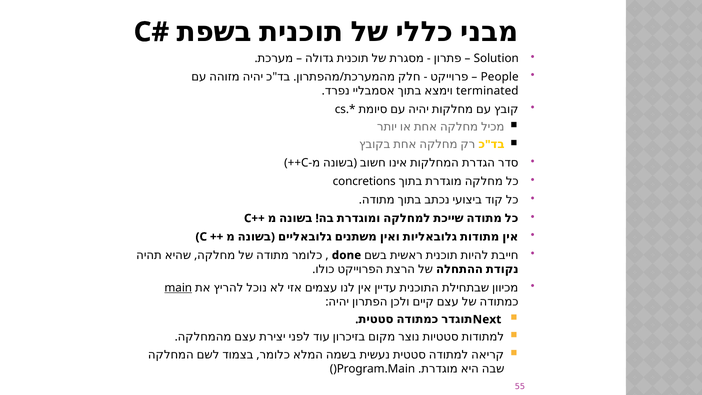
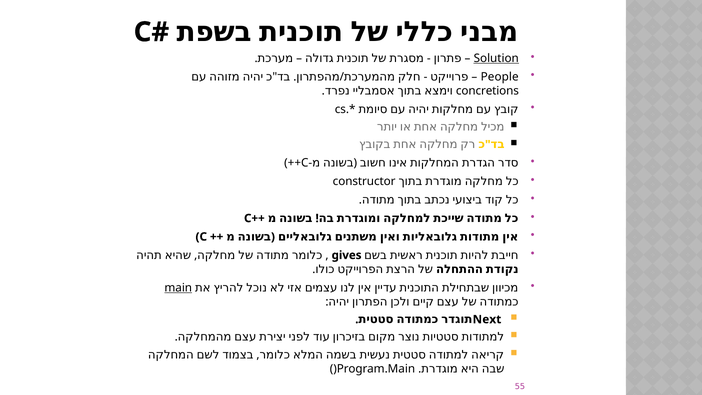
Solution underline: none -> present
terminated: terminated -> concretions
concretions: concretions -> constructor
done: done -> gives
